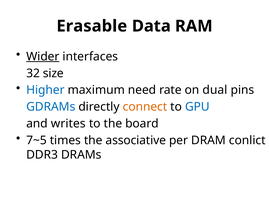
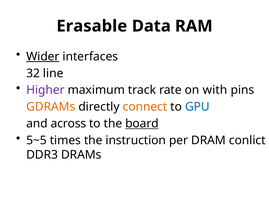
size: size -> line
Higher colour: blue -> purple
need: need -> track
dual: dual -> with
GDRAMs colour: blue -> orange
writes: writes -> across
board underline: none -> present
7~5: 7~5 -> 5~5
associative: associative -> instruction
